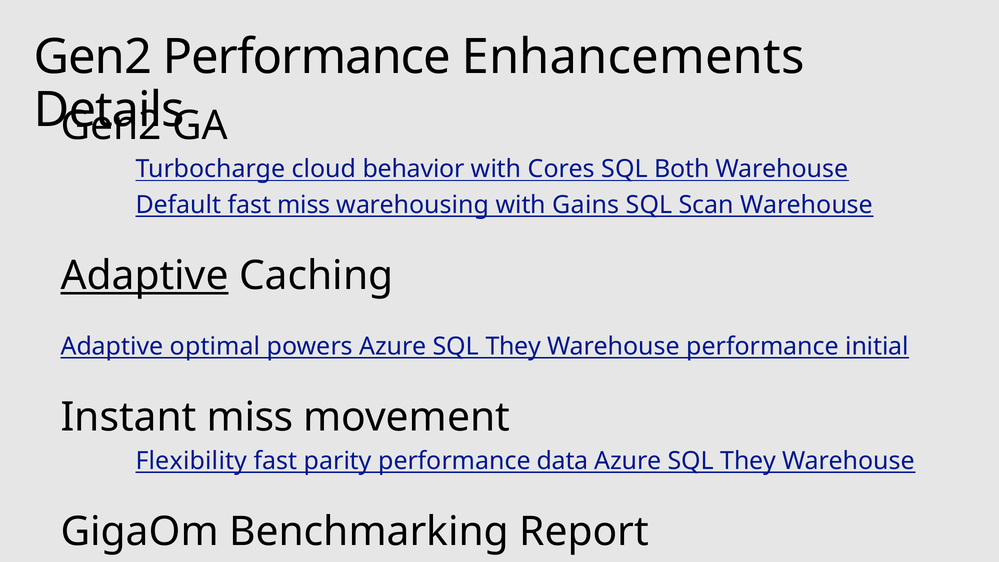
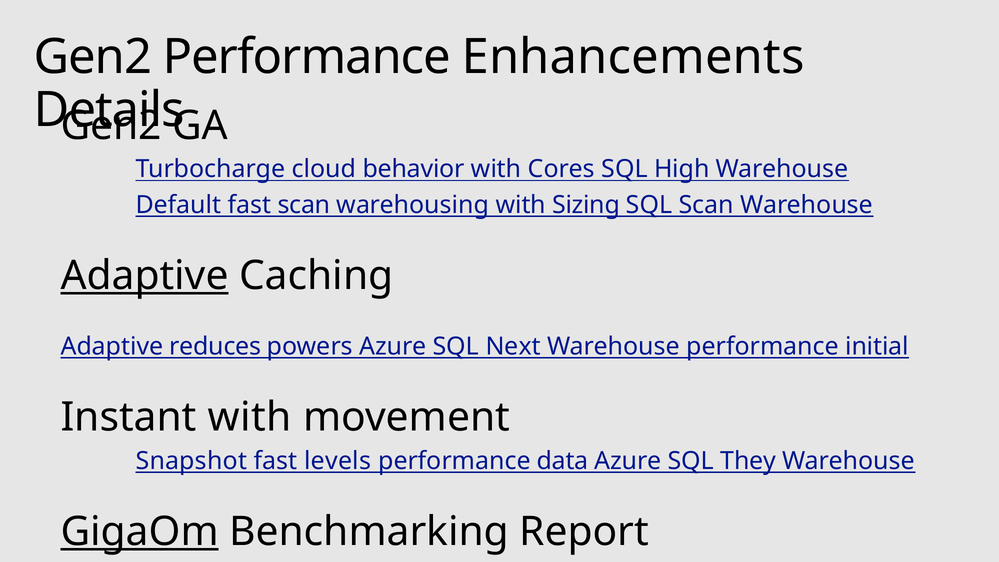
Both: Both -> High
fast miss: miss -> scan
Gains: Gains -> Sizing
optimal: optimal -> reduces
powers Azure SQL They: They -> Next
Instant miss: miss -> with
Flexibility: Flexibility -> Snapshot
parity: parity -> levels
GigaOm underline: none -> present
